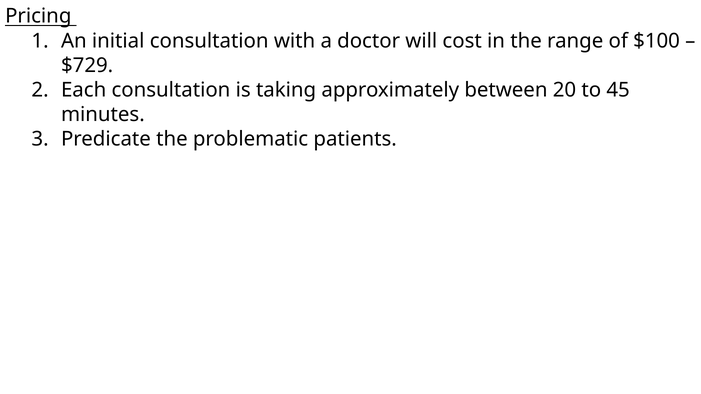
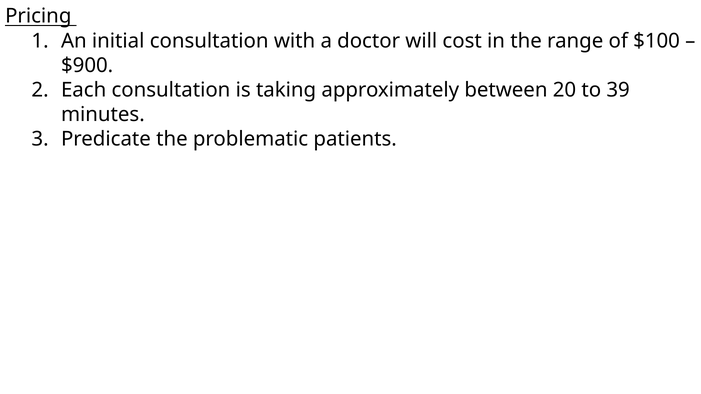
$729: $729 -> $900
45: 45 -> 39
